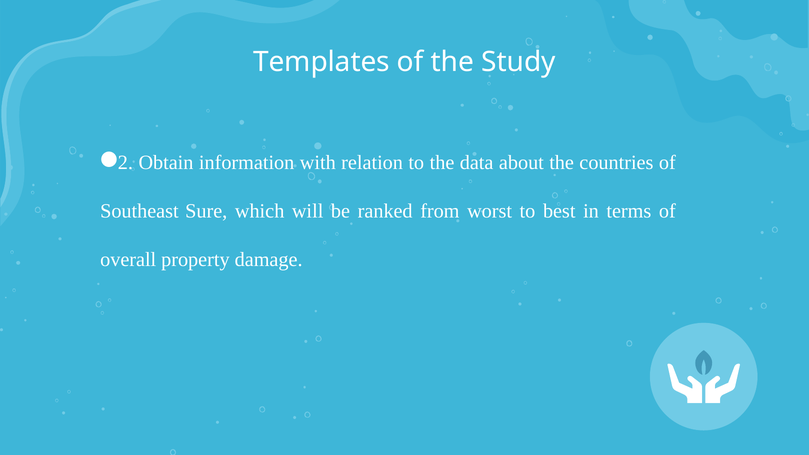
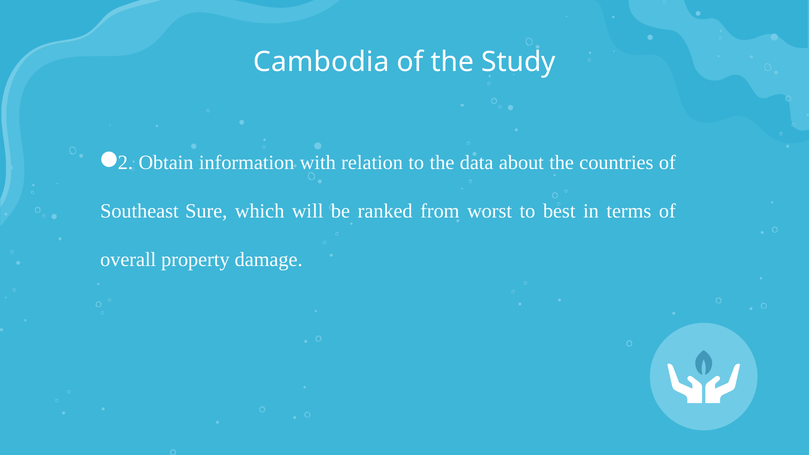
Templates: Templates -> Cambodia
